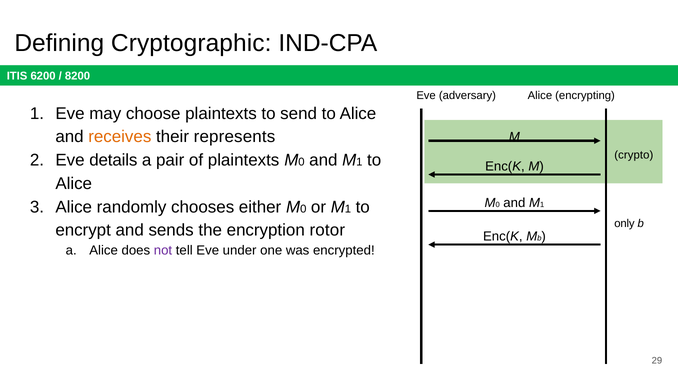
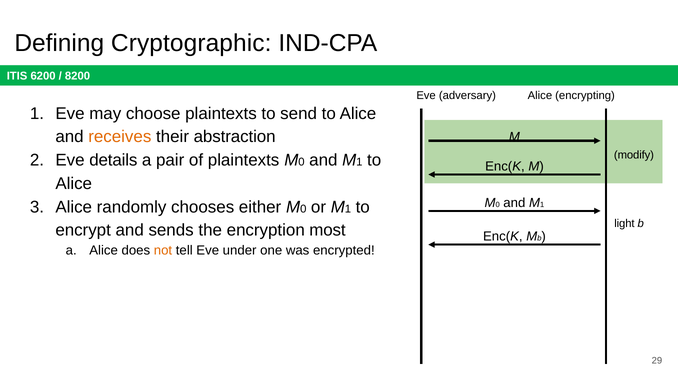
represents: represents -> abstraction
crypto: crypto -> modify
only: only -> light
rotor: rotor -> most
not colour: purple -> orange
